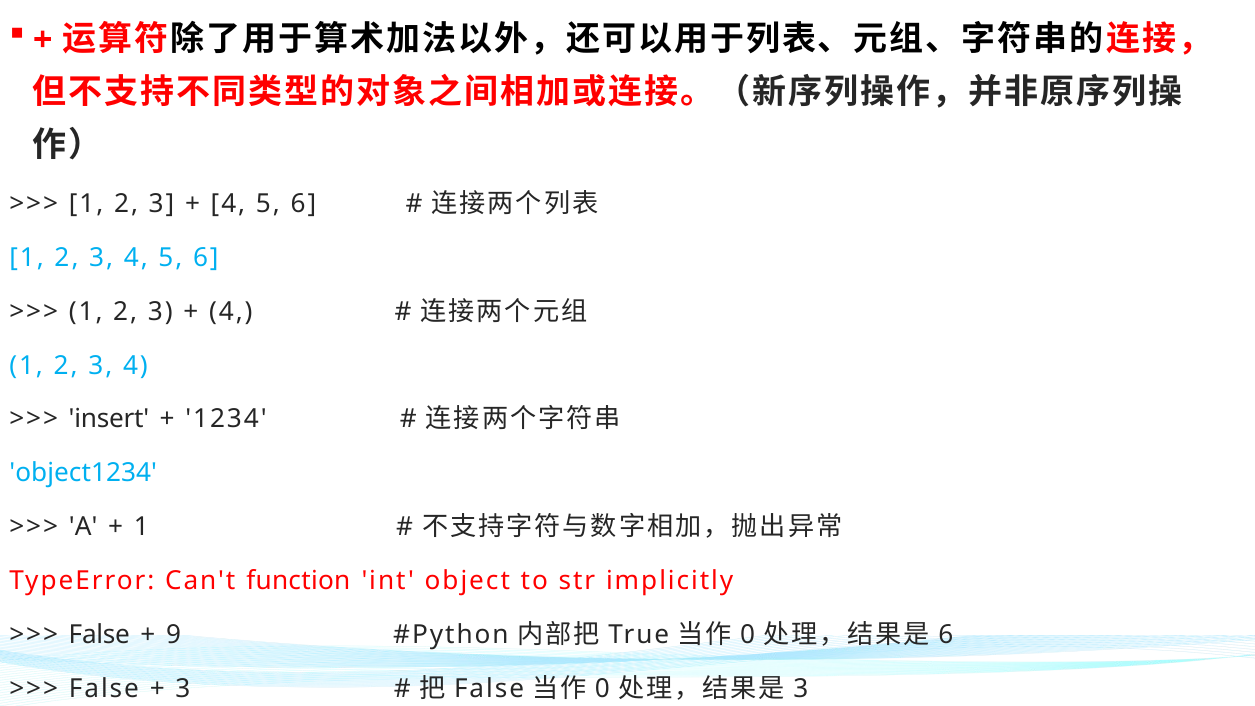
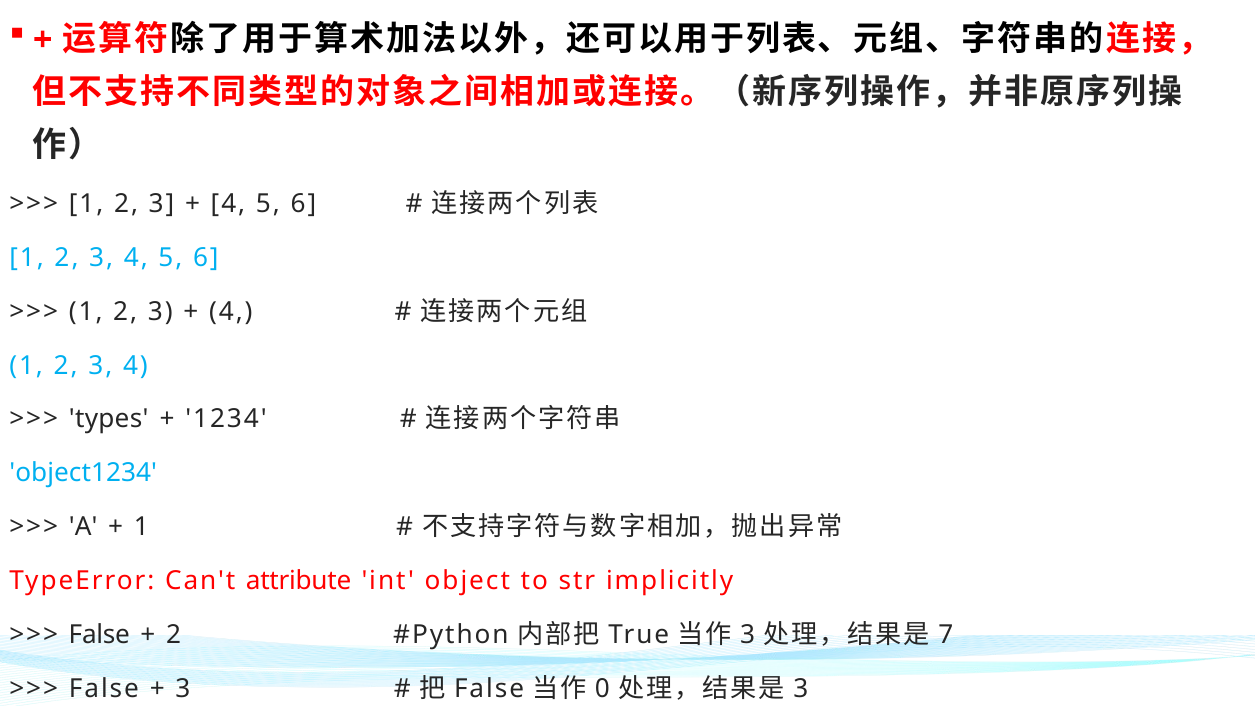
insert: insert -> types
function: function -> attribute
9 at (174, 635): 9 -> 2
0 at (748, 635): 0 -> 3
6 at (946, 635): 6 -> 7
